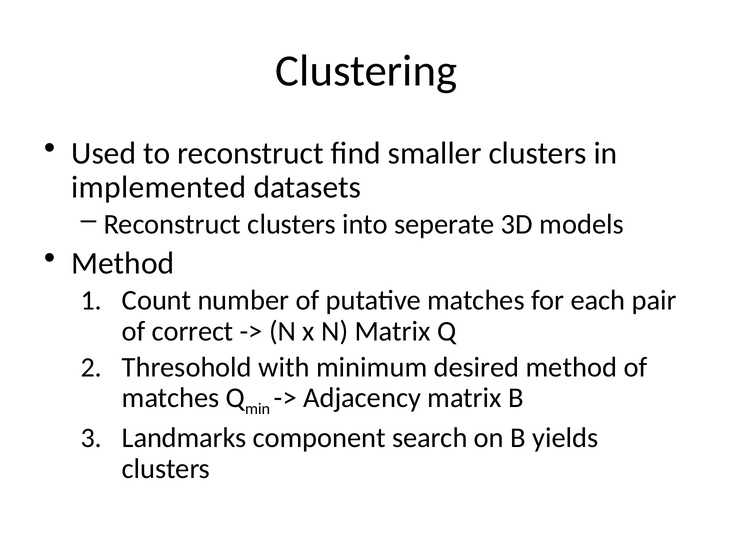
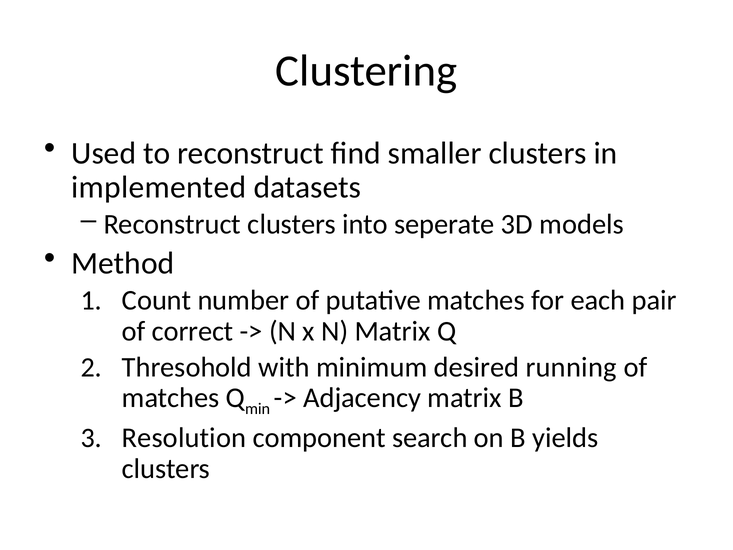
desired method: method -> running
Landmarks: Landmarks -> Resolution
